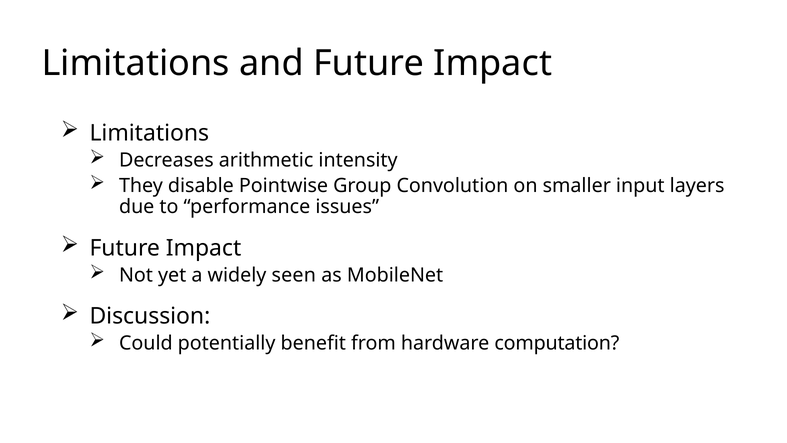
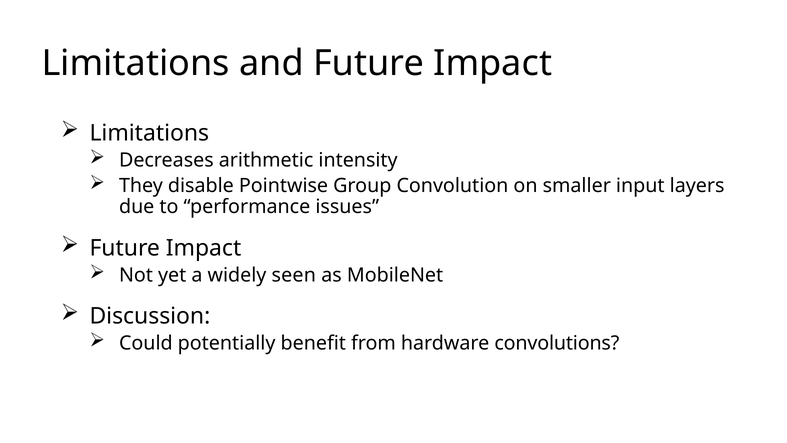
computation: computation -> convolutions
